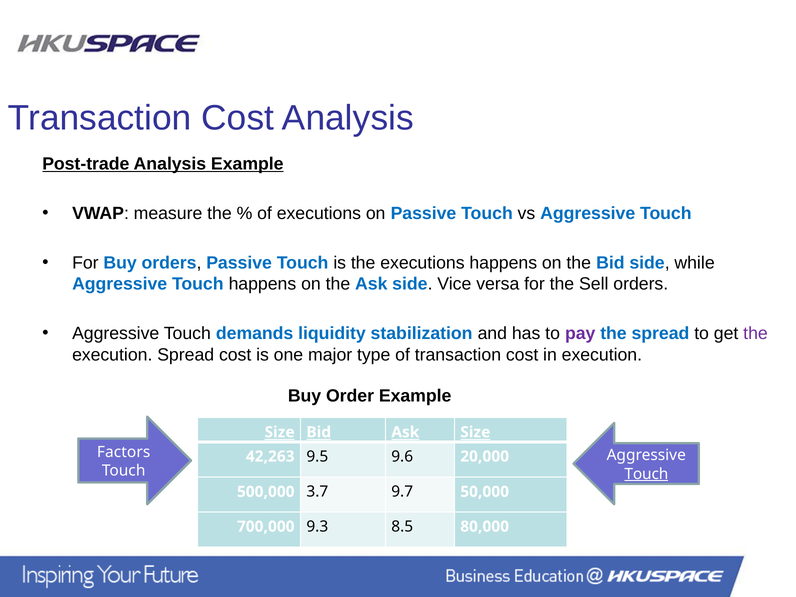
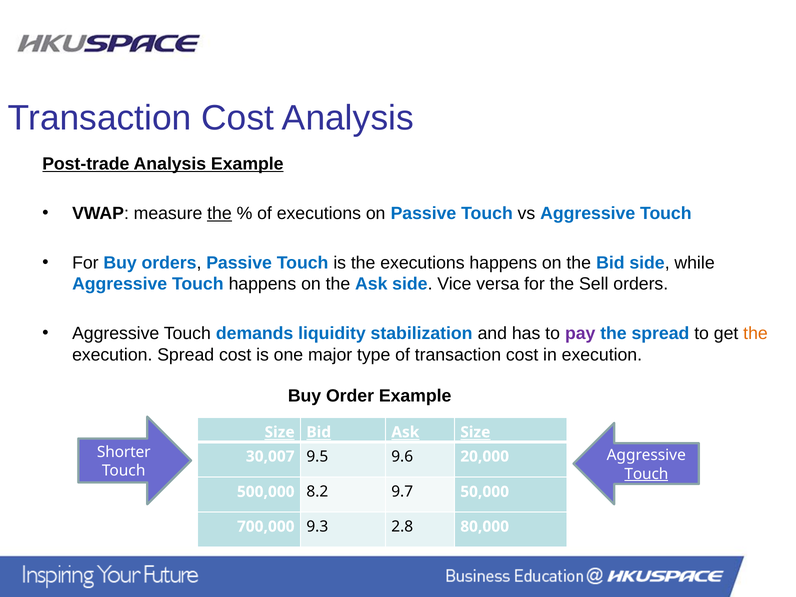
the at (219, 213) underline: none -> present
the at (756, 334) colour: purple -> orange
Factors: Factors -> Shorter
42,263: 42,263 -> 30,007
3.7: 3.7 -> 8.2
8.5: 8.5 -> 2.8
